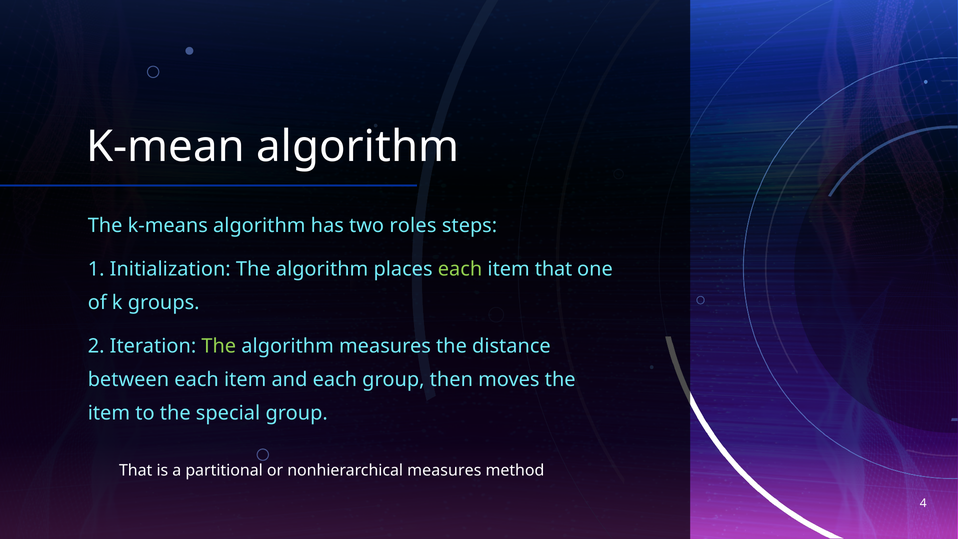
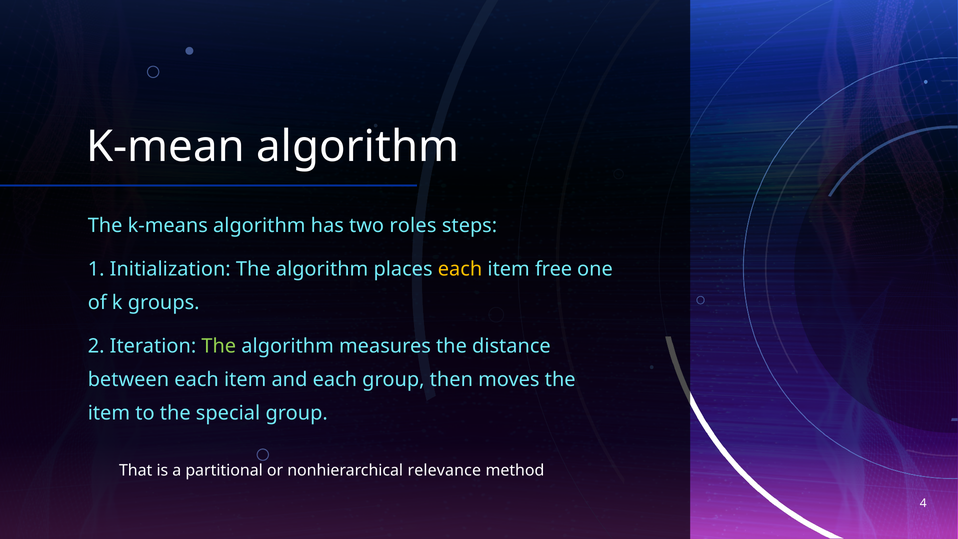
each at (460, 269) colour: light green -> yellow
item that: that -> free
nonhierarchical measures: measures -> relevance
